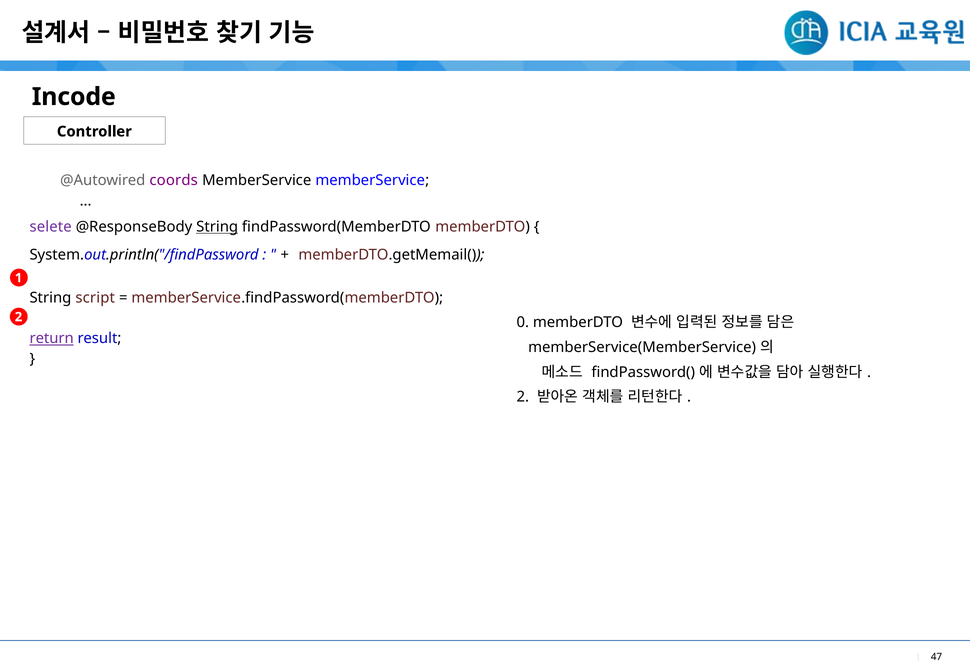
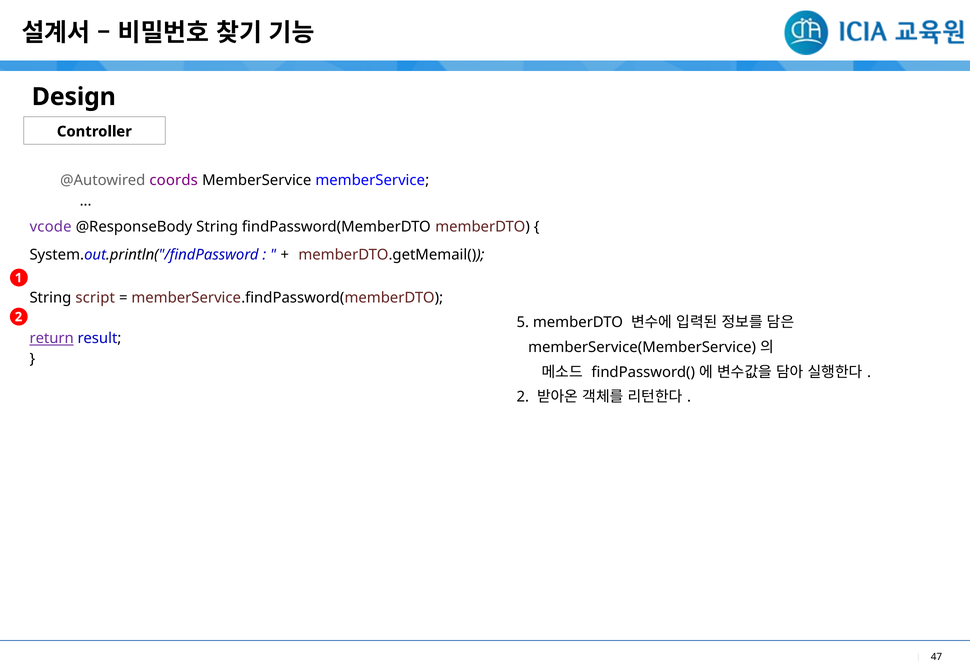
Incode: Incode -> Design
selete: selete -> vcode
String at (217, 227) underline: present -> none
0: 0 -> 5
